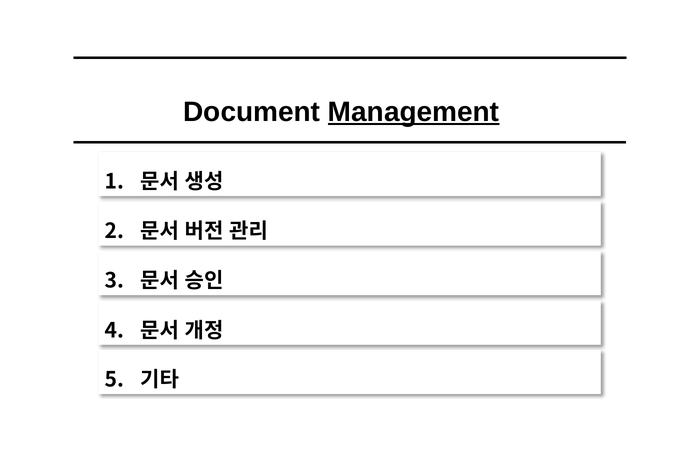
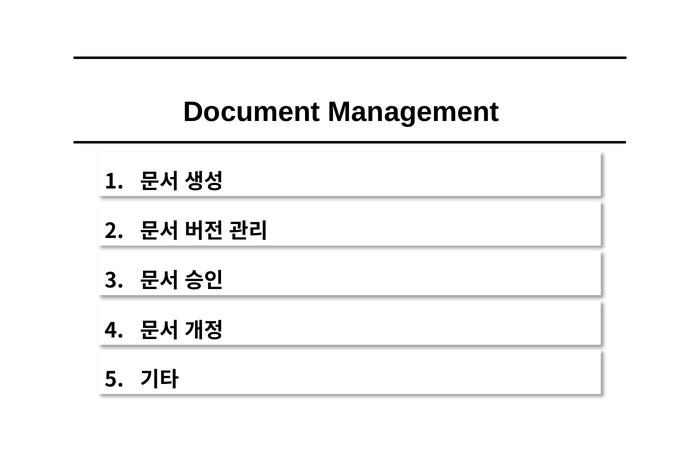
Management underline: present -> none
